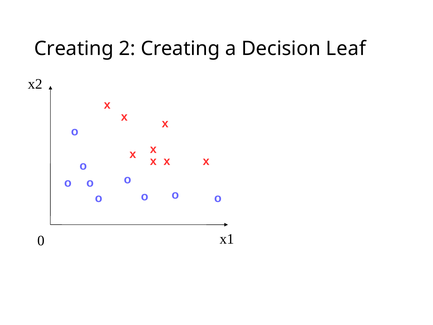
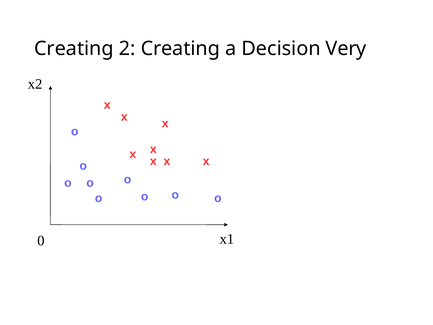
Leaf: Leaf -> Very
